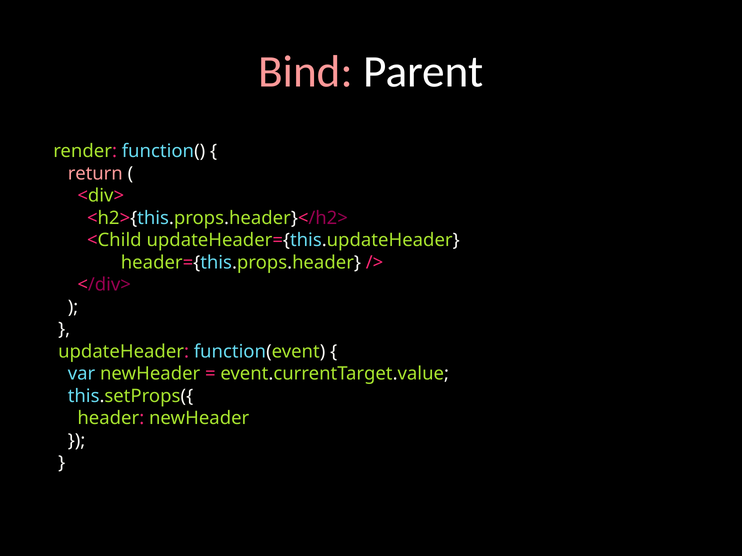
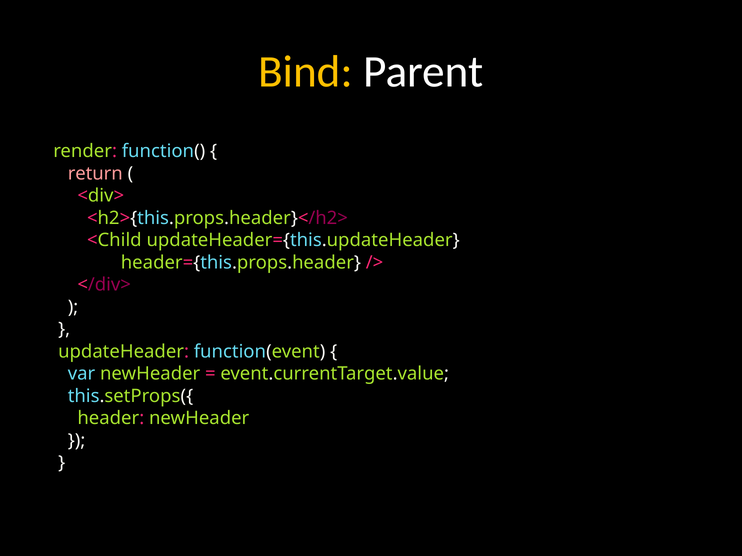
Bind colour: pink -> yellow
